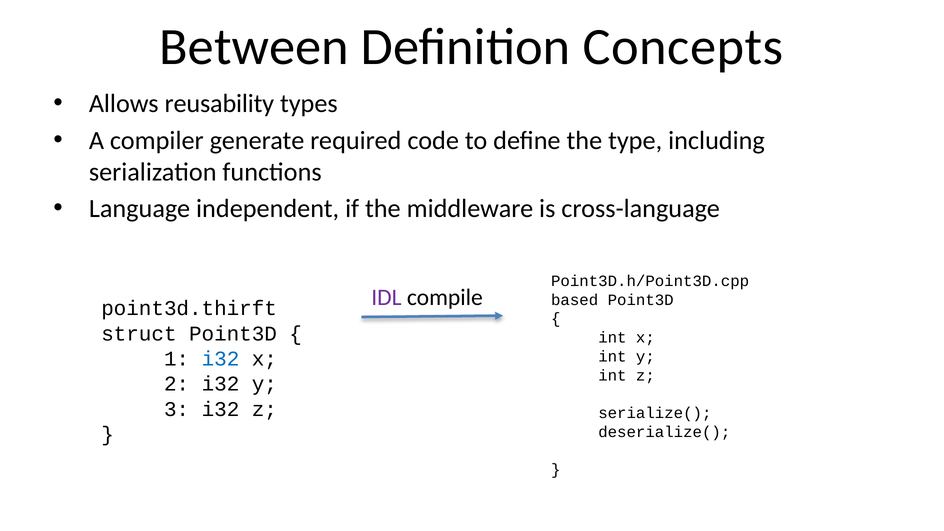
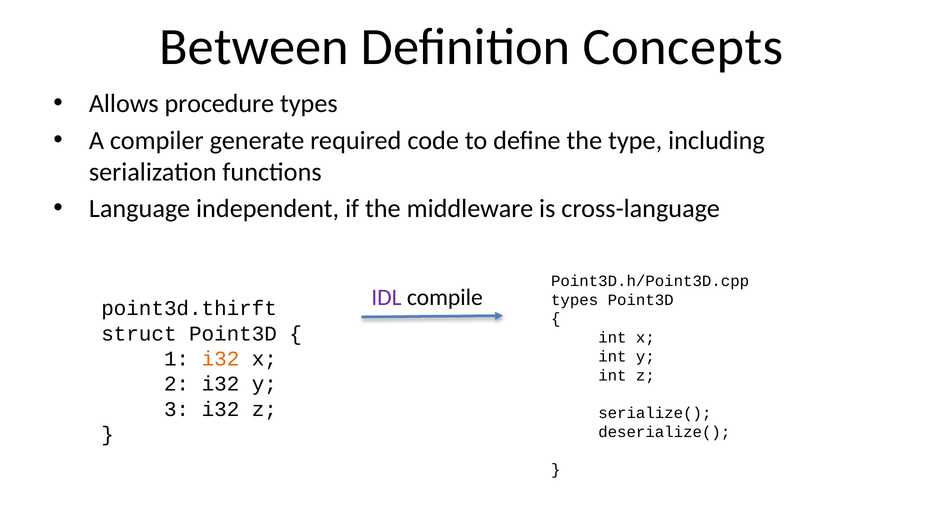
reusability: reusability -> procedure
based at (575, 300): based -> types
i32 at (221, 359) colour: blue -> orange
